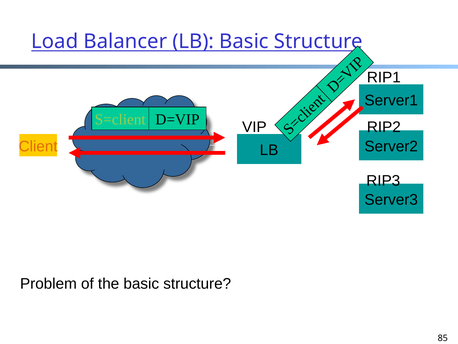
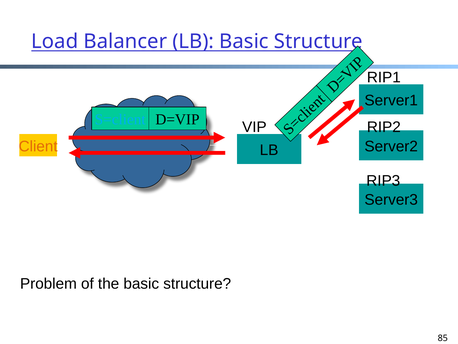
S=client colour: light green -> light blue
